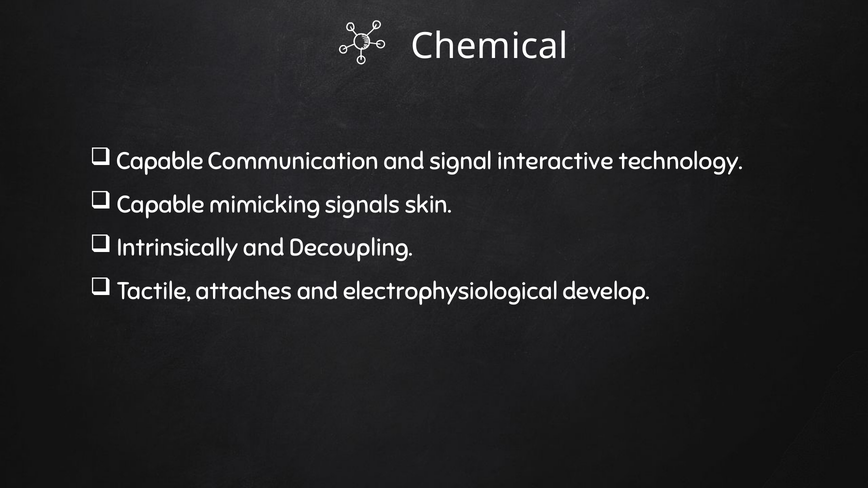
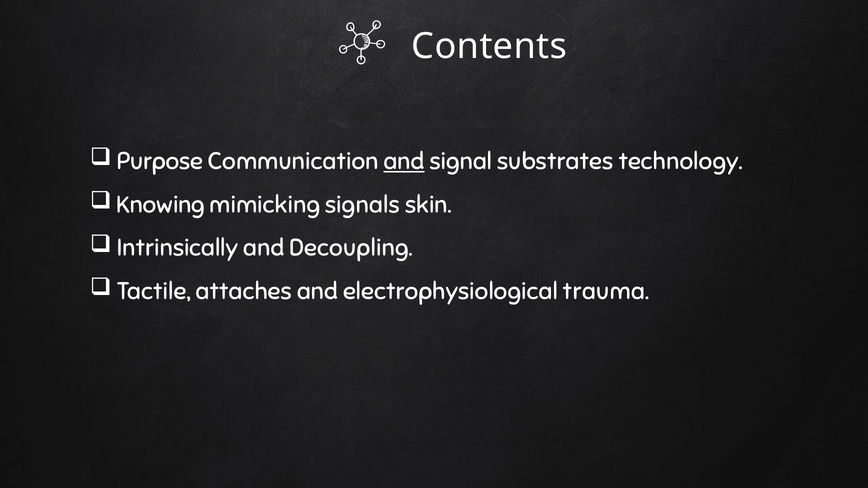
Chemical: Chemical -> Contents
Capable at (160, 161): Capable -> Purpose
and at (404, 161) underline: none -> present
interactive: interactive -> substrates
Capable at (161, 205): Capable -> Knowing
develop: develop -> trauma
